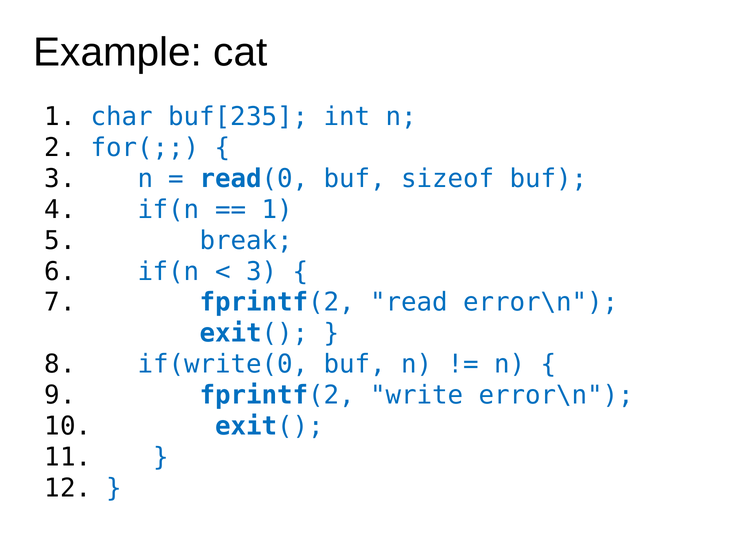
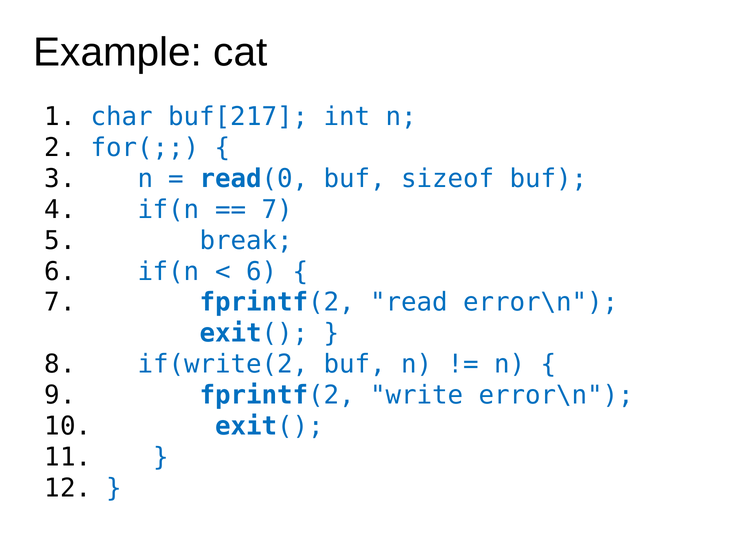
buf[235: buf[235 -> buf[217
1 at (277, 210): 1 -> 7
3 at (262, 271): 3 -> 6
if(write(0: if(write(0 -> if(write(2
